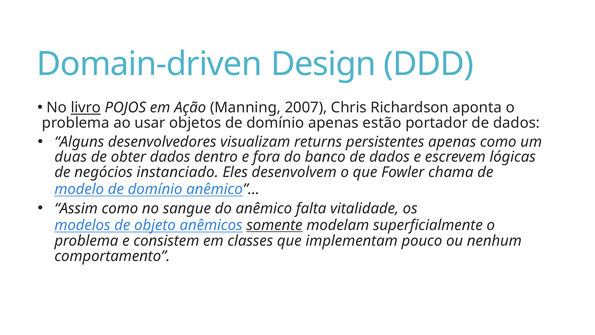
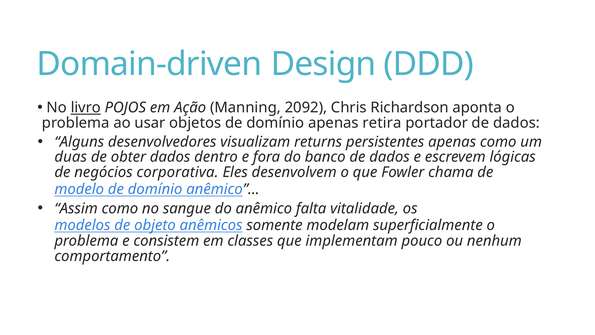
2007: 2007 -> 2092
estão: estão -> retira
instanciado: instanciado -> corporativa
somente underline: present -> none
